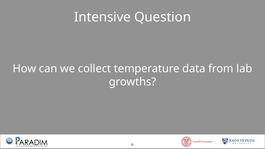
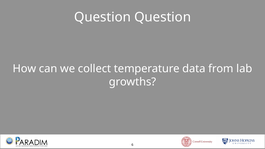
Intensive at (102, 17): Intensive -> Question
